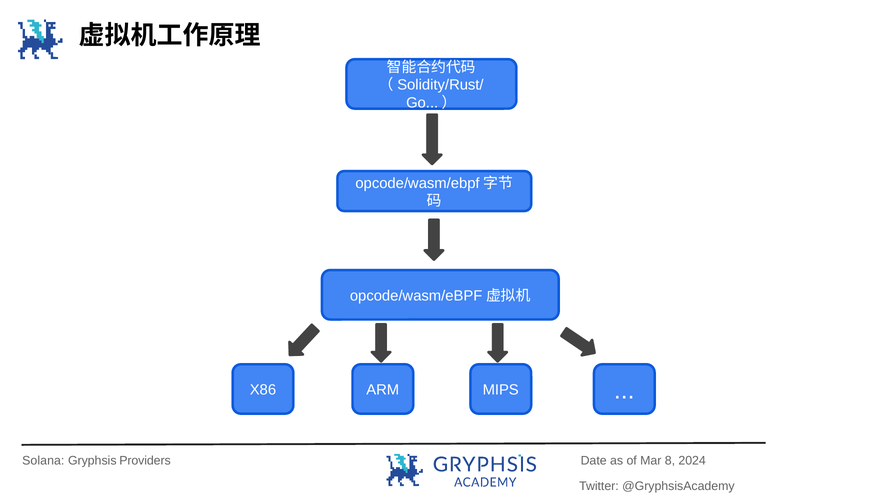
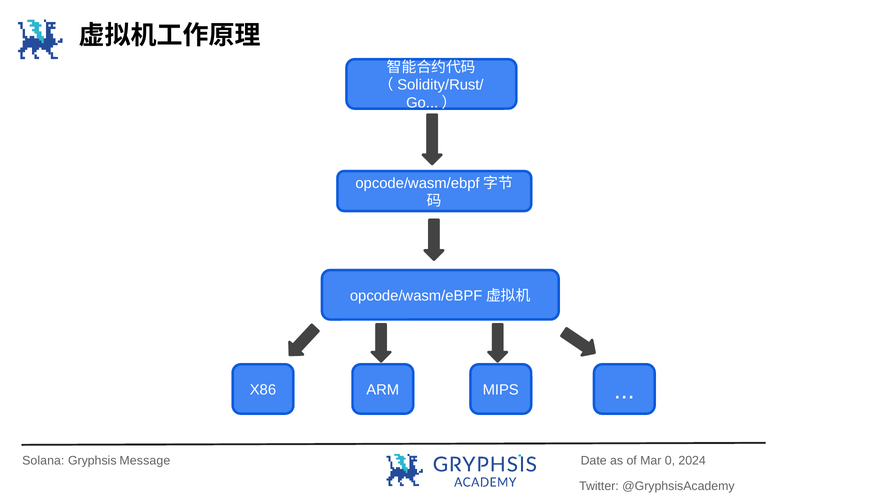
Providers: Providers -> Message
8: 8 -> 0
